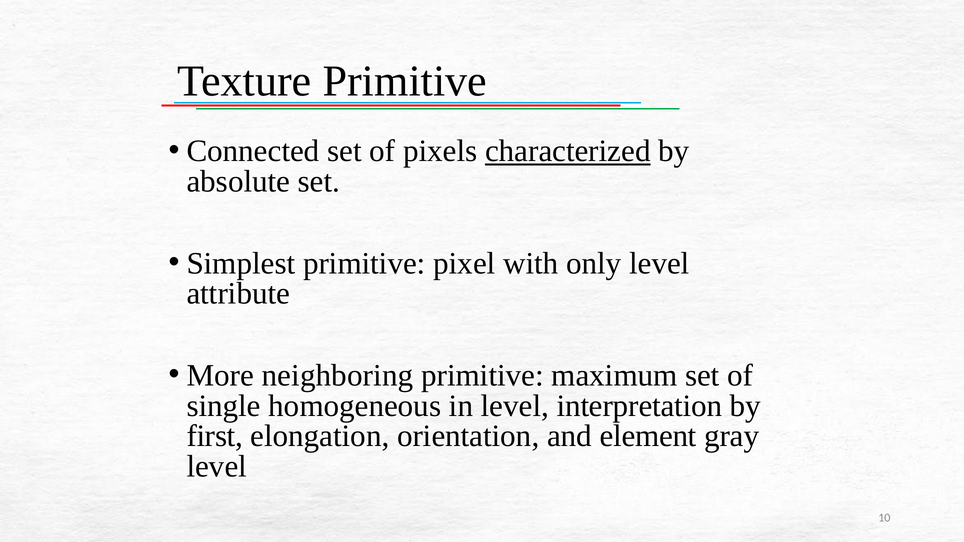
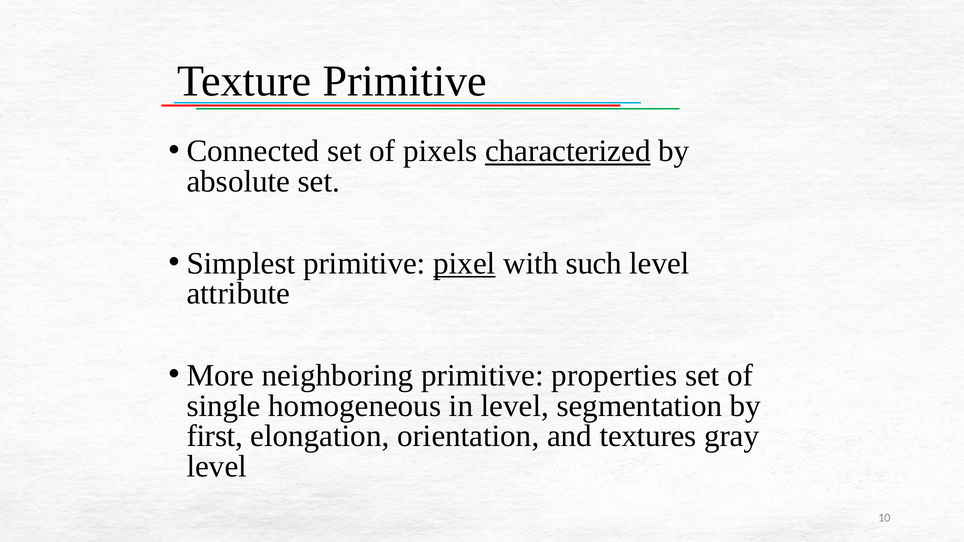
pixel underline: none -> present
only: only -> such
maximum: maximum -> properties
interpretation: interpretation -> segmentation
element: element -> textures
